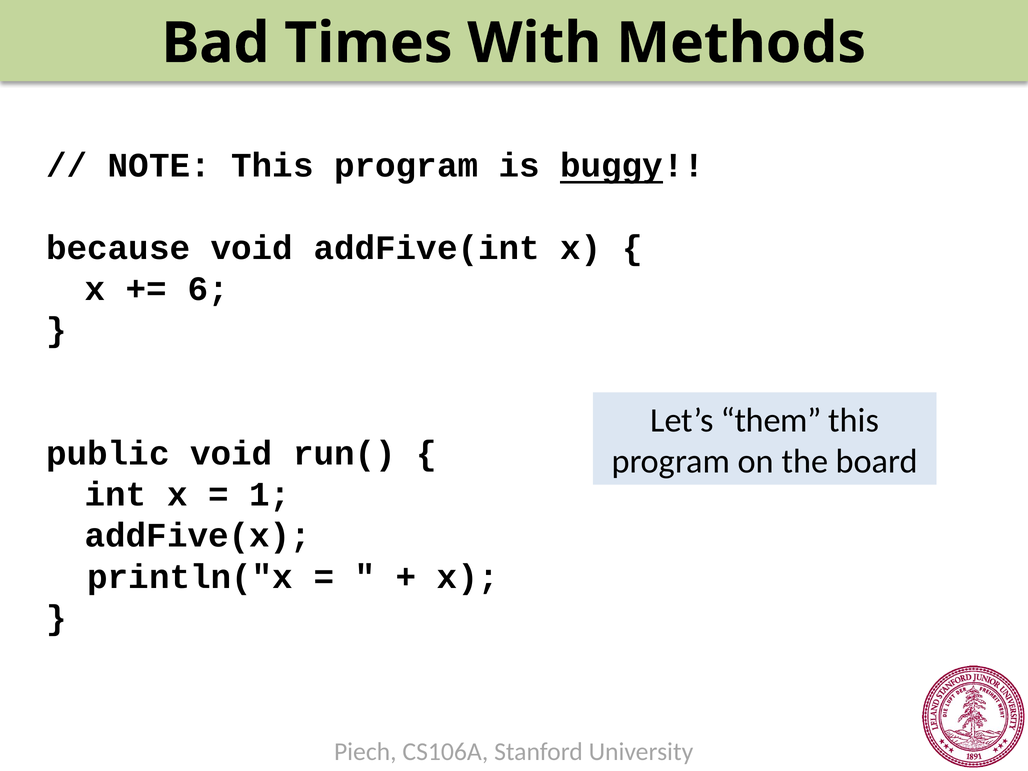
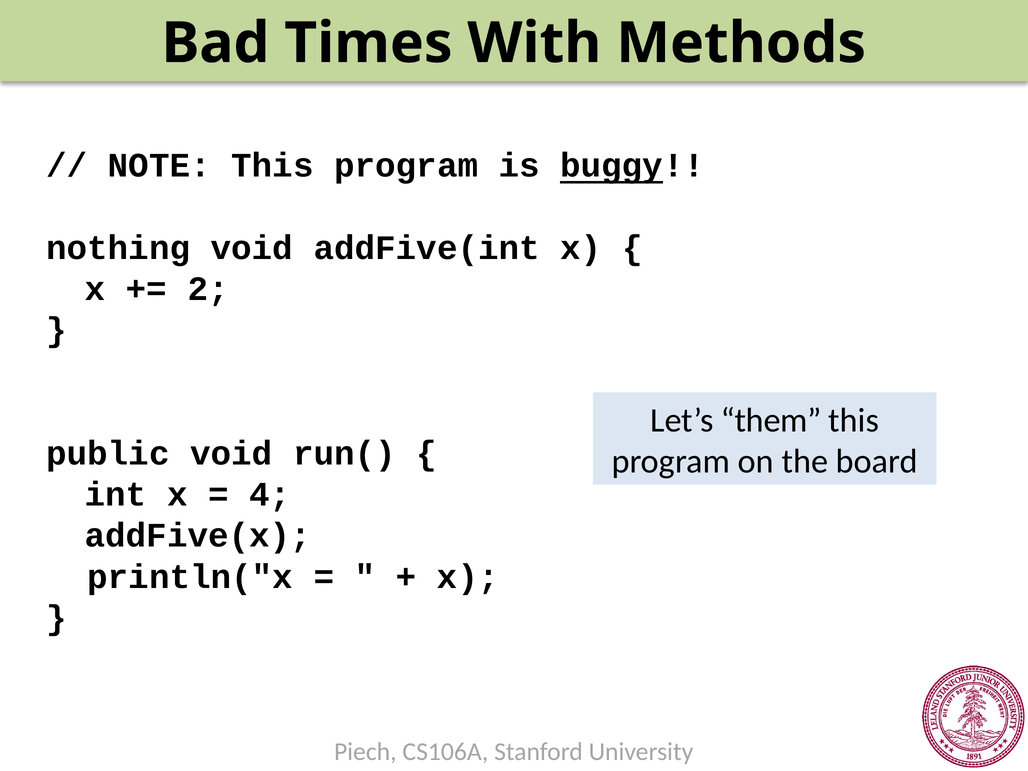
because: because -> nothing
6: 6 -> 2
1: 1 -> 4
